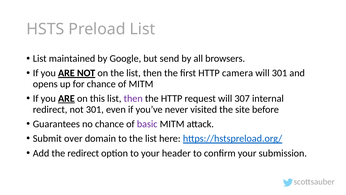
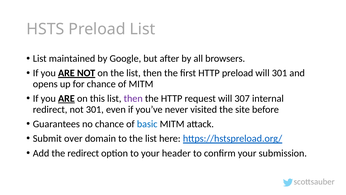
send: send -> after
HTTP camera: camera -> preload
basic colour: purple -> blue
